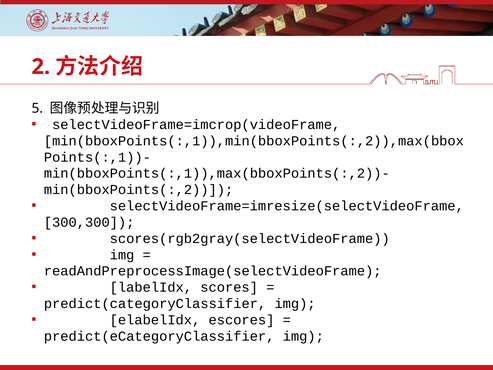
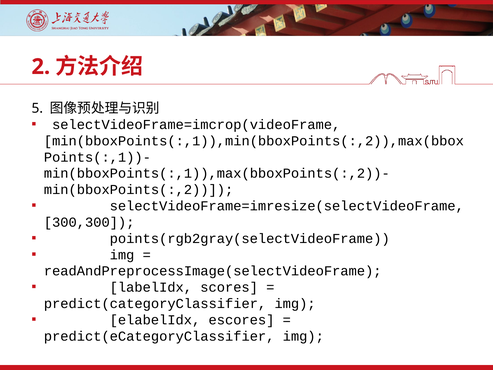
scores(rgb2gray(selectVideoFrame: scores(rgb2gray(selectVideoFrame -> points(rgb2gray(selectVideoFrame
